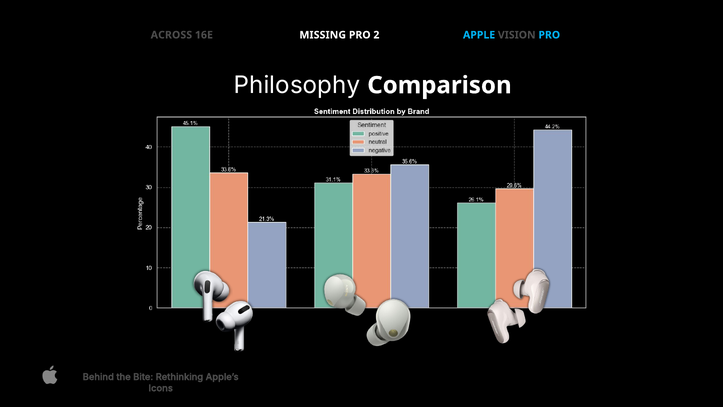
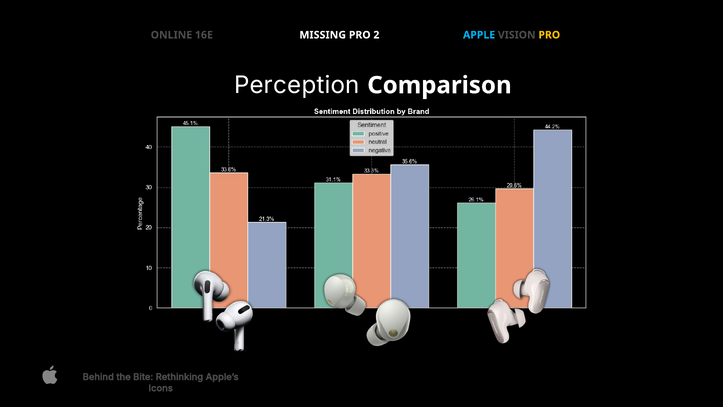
ACROSS: ACROSS -> ONLINE
PRO at (549, 35) colour: light blue -> yellow
Philosophy: Philosophy -> Perception
